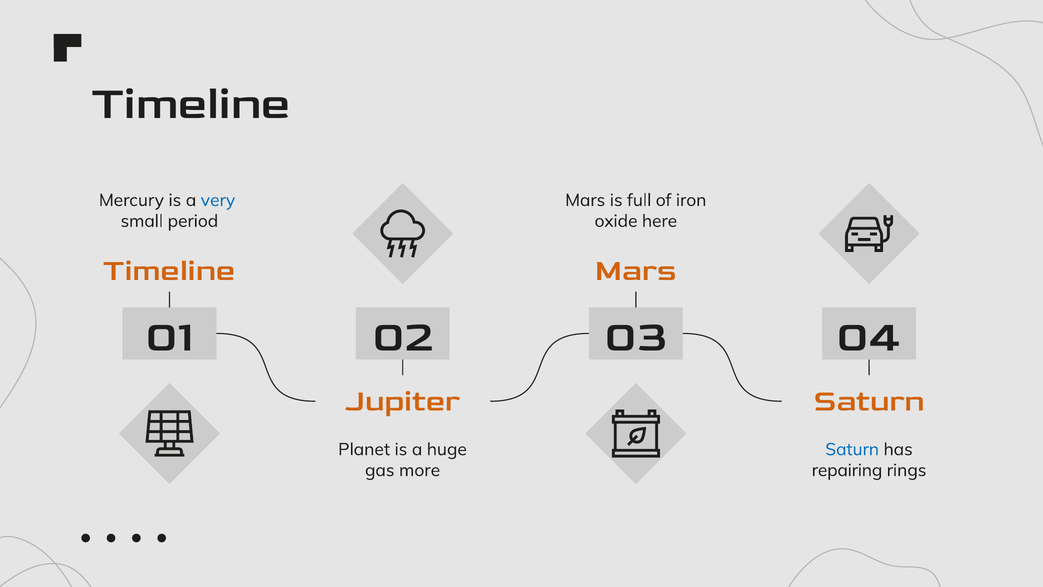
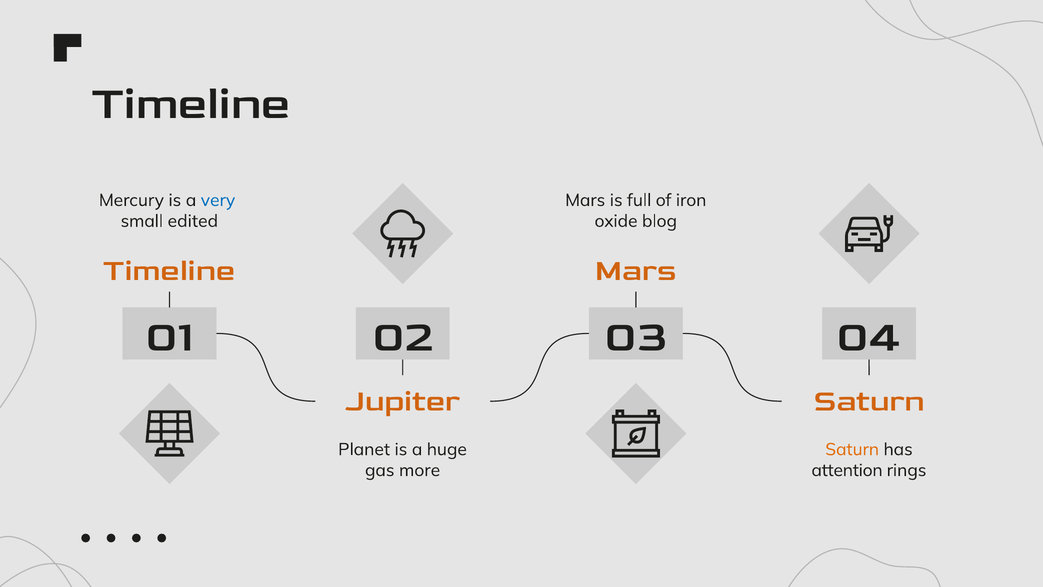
period: period -> edited
here: here -> blog
Saturn at (852, 449) colour: blue -> orange
repairing: repairing -> attention
